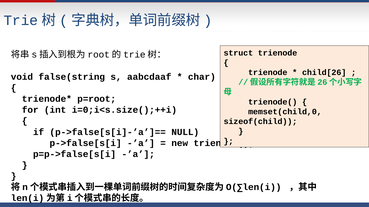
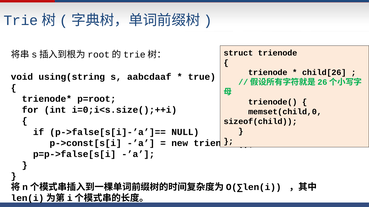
false(string: false(string -> using(string
char: char -> true
p->false[s[i: p->false[s[i -> p->const[s[i
